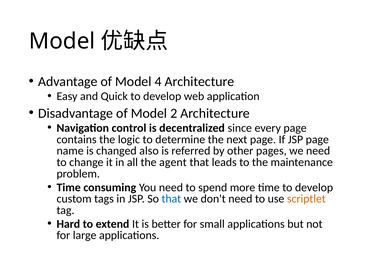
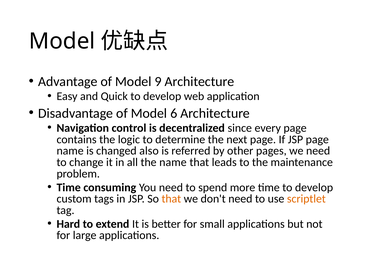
4: 4 -> 9
2: 2 -> 6
the agent: agent -> name
that at (171, 199) colour: blue -> orange
